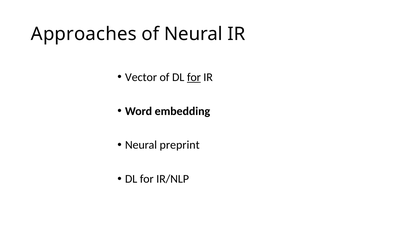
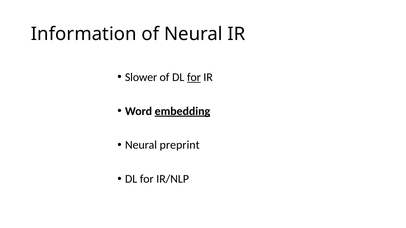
Approaches: Approaches -> Information
Vector: Vector -> Slower
embedding underline: none -> present
